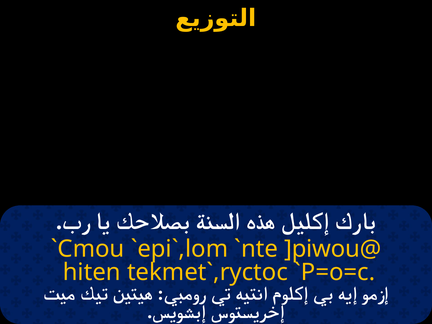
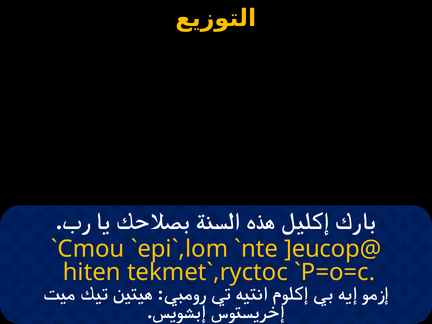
]piwou@: ]piwou@ -> ]eucop@
